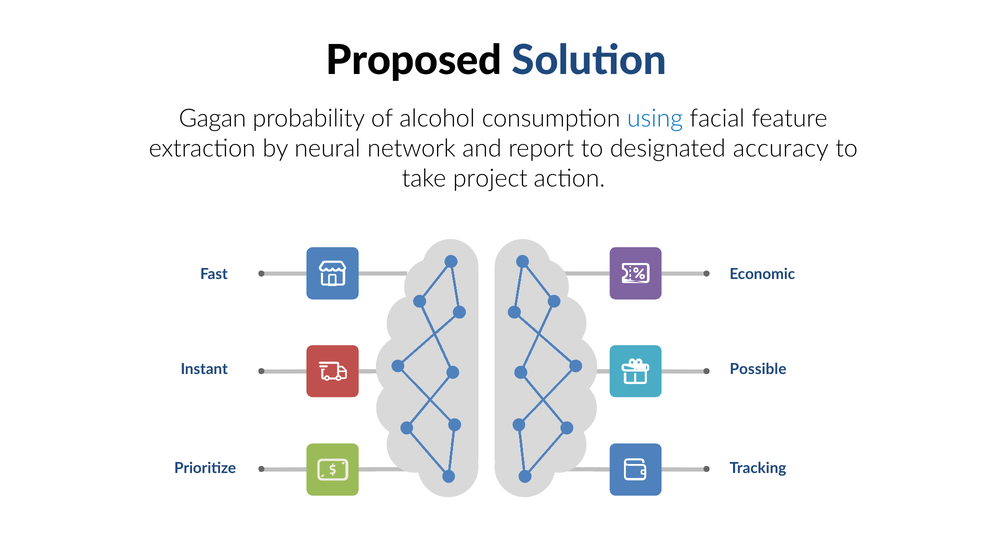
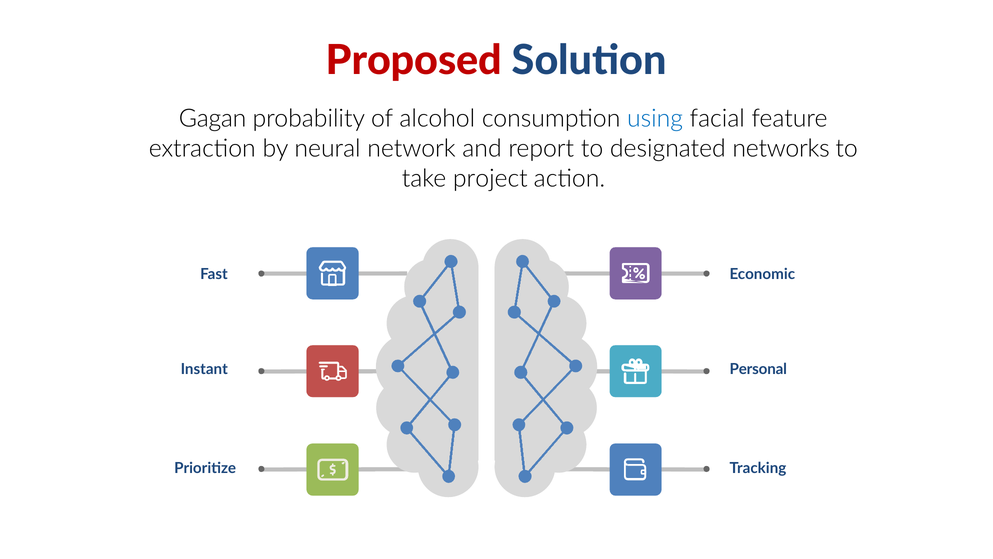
Proposed colour: black -> red
accuracy: accuracy -> networks
Possible: Possible -> Personal
